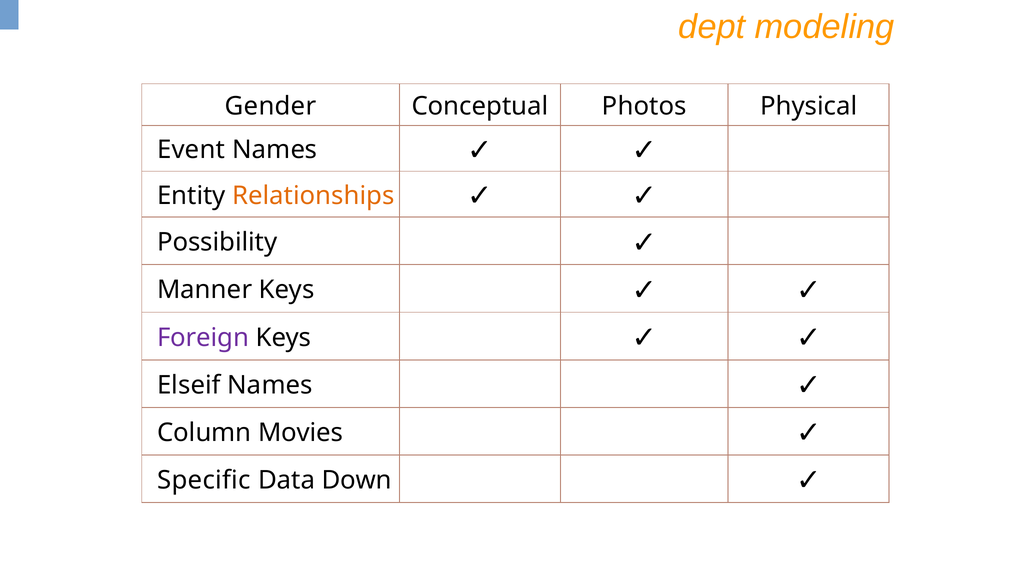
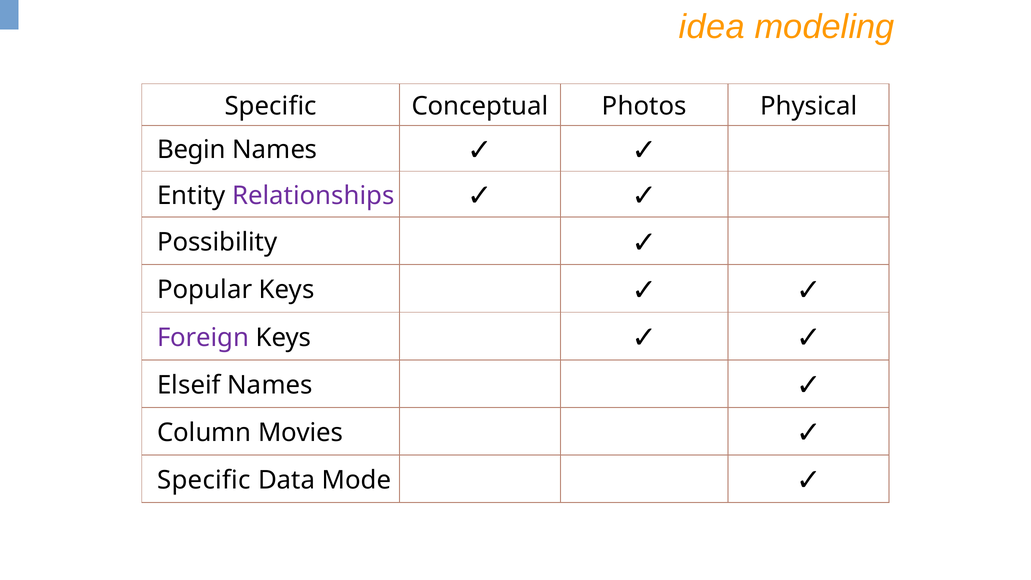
dept: dept -> idea
Gender at (271, 106): Gender -> Specific
Event: Event -> Begin
Relationships colour: orange -> purple
Manner: Manner -> Popular
Down: Down -> Mode
